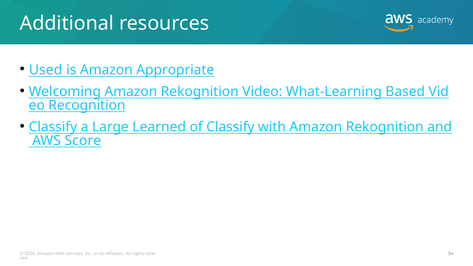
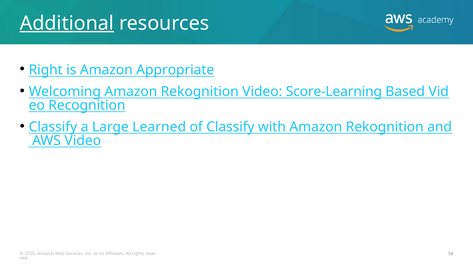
Additional underline: none -> present
Used: Used -> Right
What-Learning: What-Learning -> Score-Learning
AWS Score: Score -> Video
